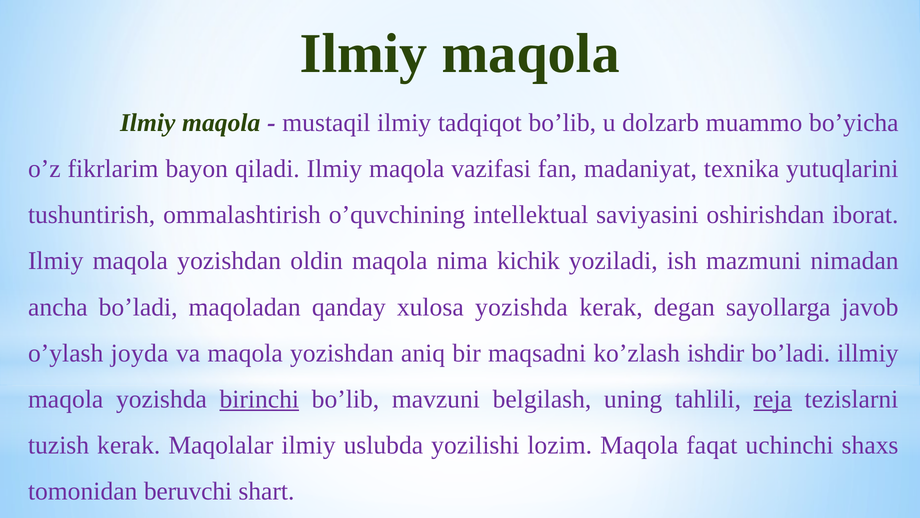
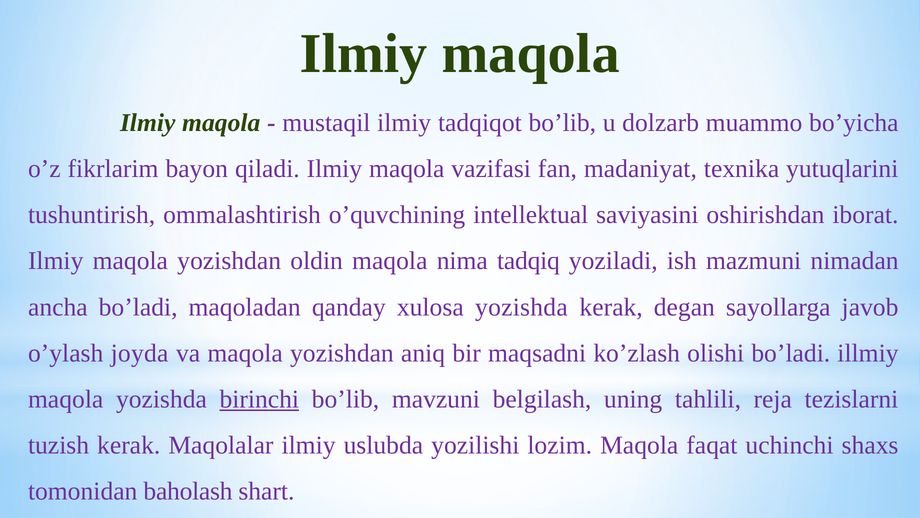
kichik: kichik -> tadqiq
ishdir: ishdir -> olishi
reja underline: present -> none
beruvchi: beruvchi -> bahоlash
